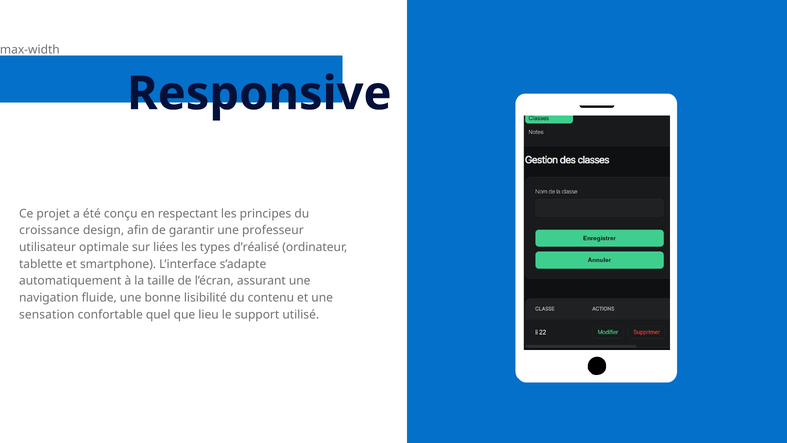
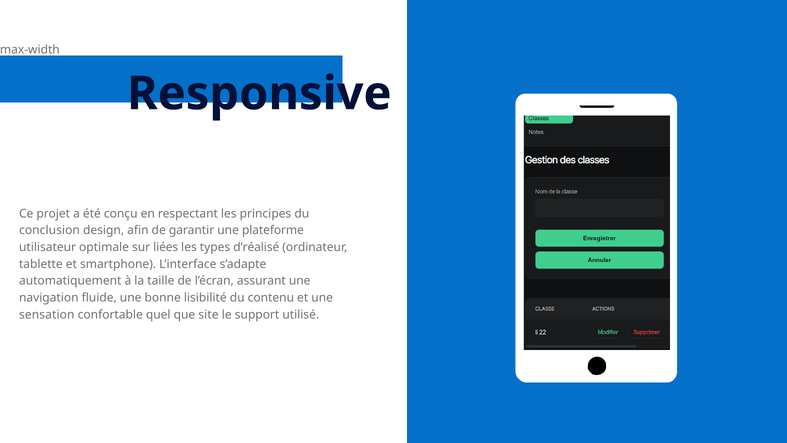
croissance: croissance -> conclusion
professeur: professeur -> plateforme
lieu: lieu -> site
